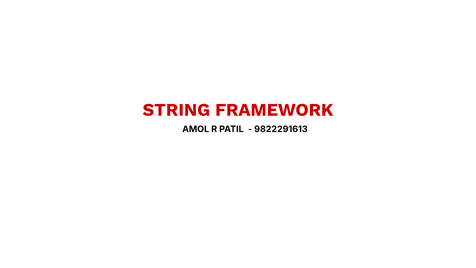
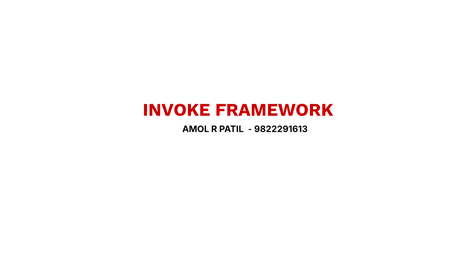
STRING: STRING -> INVOKE
